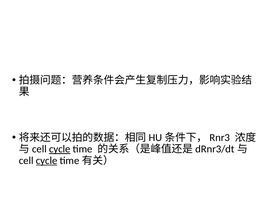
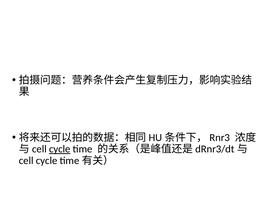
cycle at (47, 160) underline: present -> none
